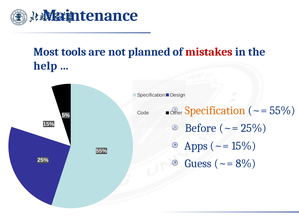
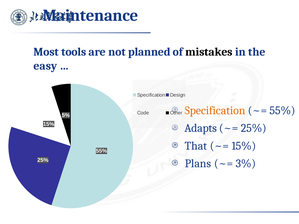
mistakes colour: red -> black
help: help -> easy
Before: Before -> Adapts
Apps: Apps -> That
Guess: Guess -> Plans
8%: 8% -> 3%
